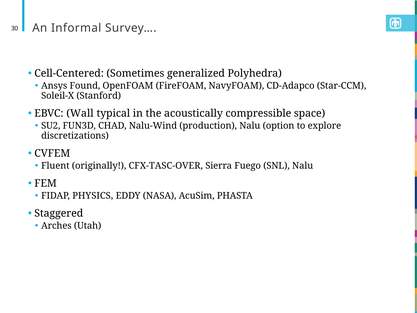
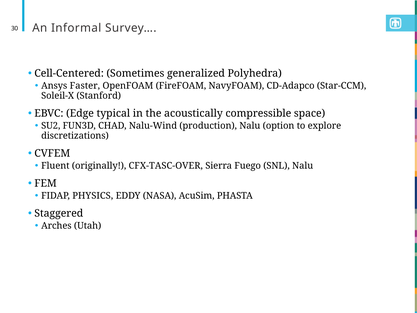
Found: Found -> Faster
Wall: Wall -> Edge
